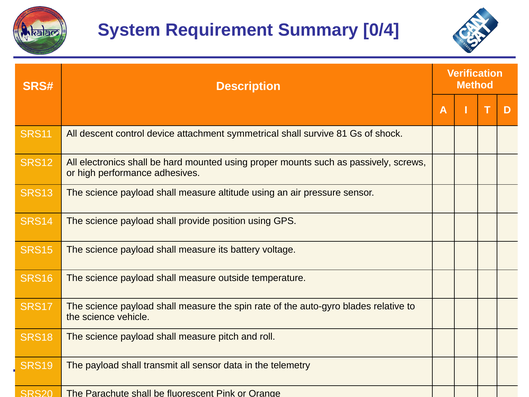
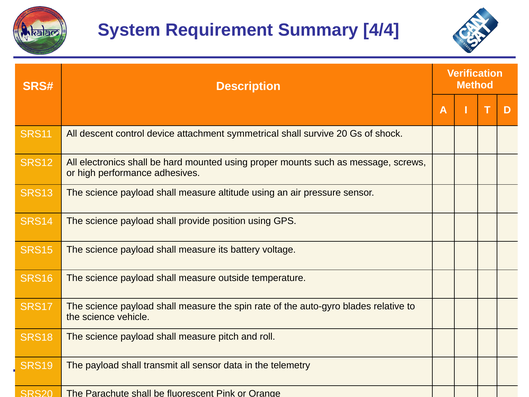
0/4: 0/4 -> 4/4
81: 81 -> 20
passively: passively -> message
